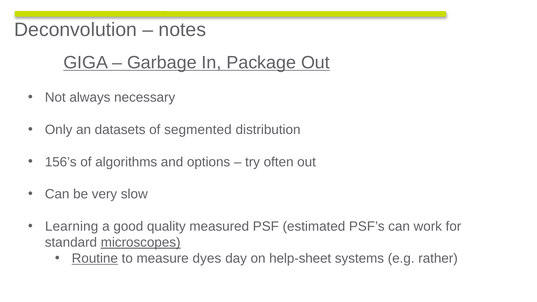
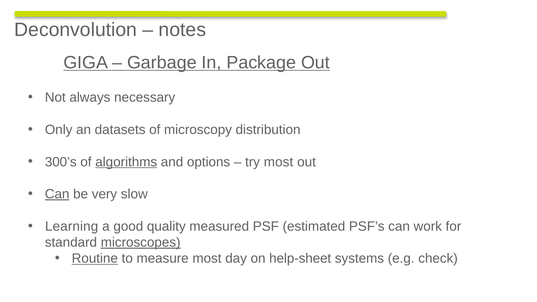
segmented: segmented -> microscopy
156’s: 156’s -> 300’s
algorithms underline: none -> present
try often: often -> most
Can at (57, 194) underline: none -> present
measure dyes: dyes -> most
rather: rather -> check
